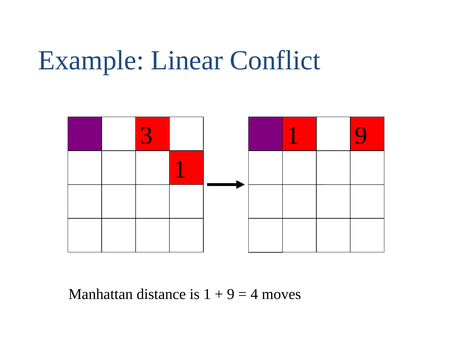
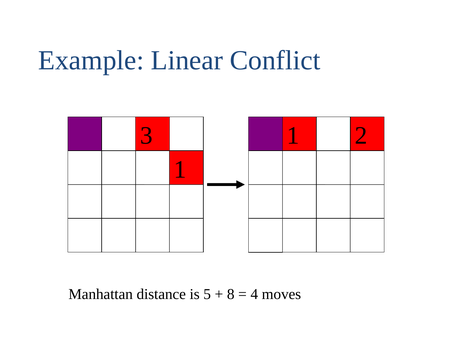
1 9: 9 -> 2
is 1: 1 -> 5
9 at (231, 294): 9 -> 8
